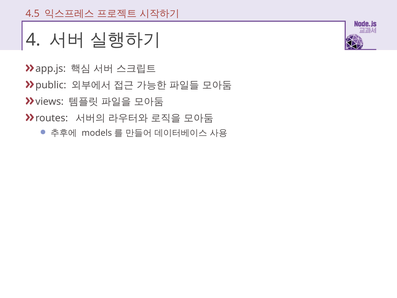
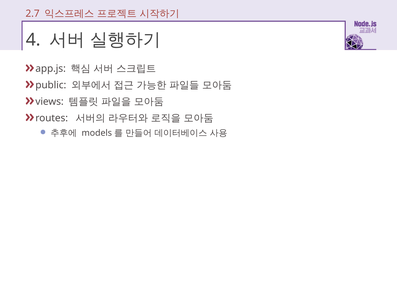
4.5: 4.5 -> 2.7
